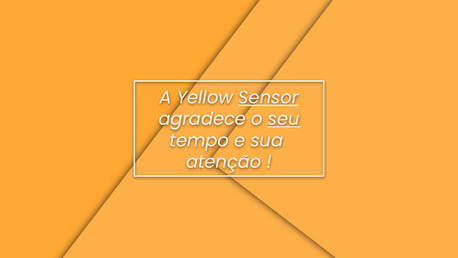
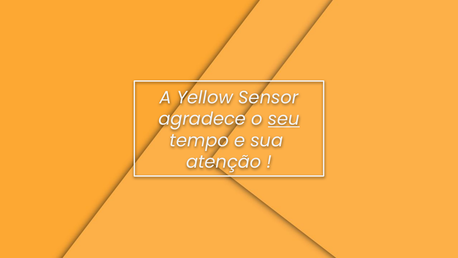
Sensor underline: present -> none
